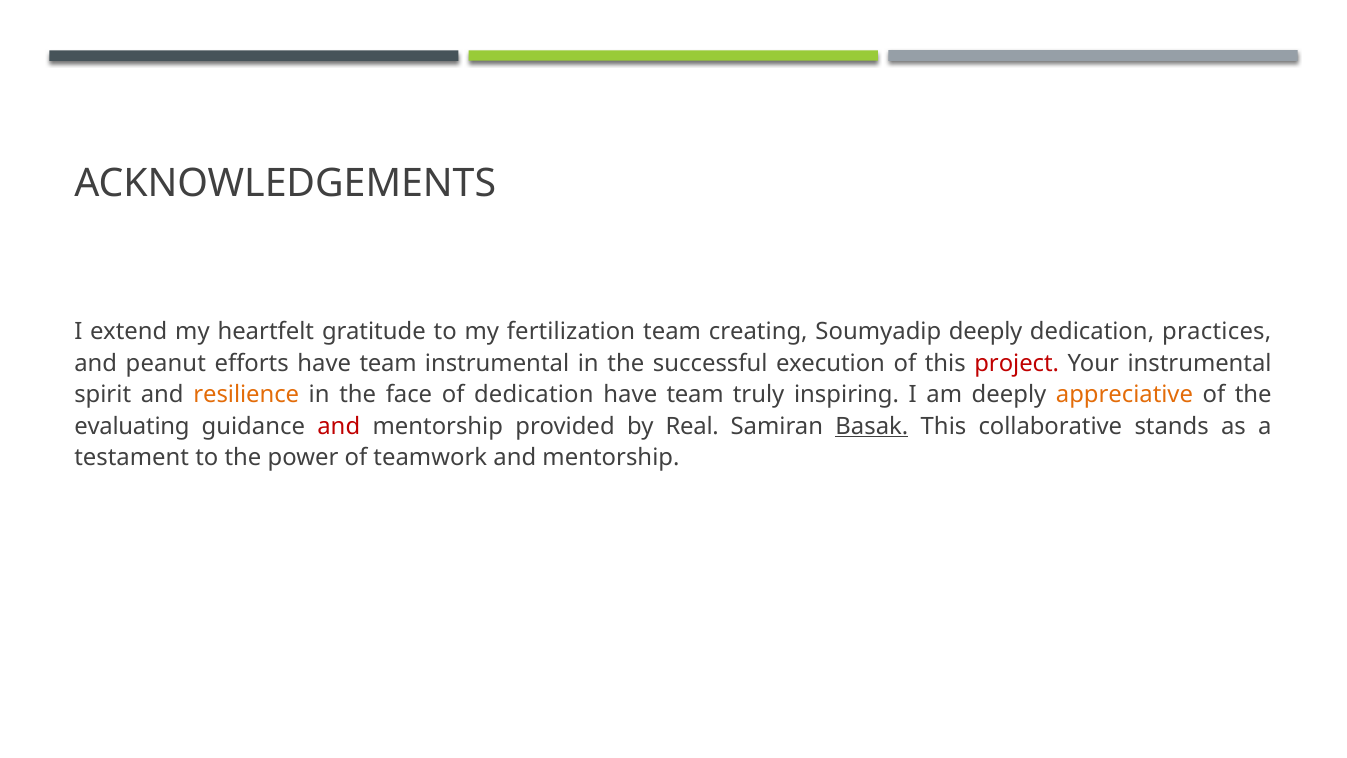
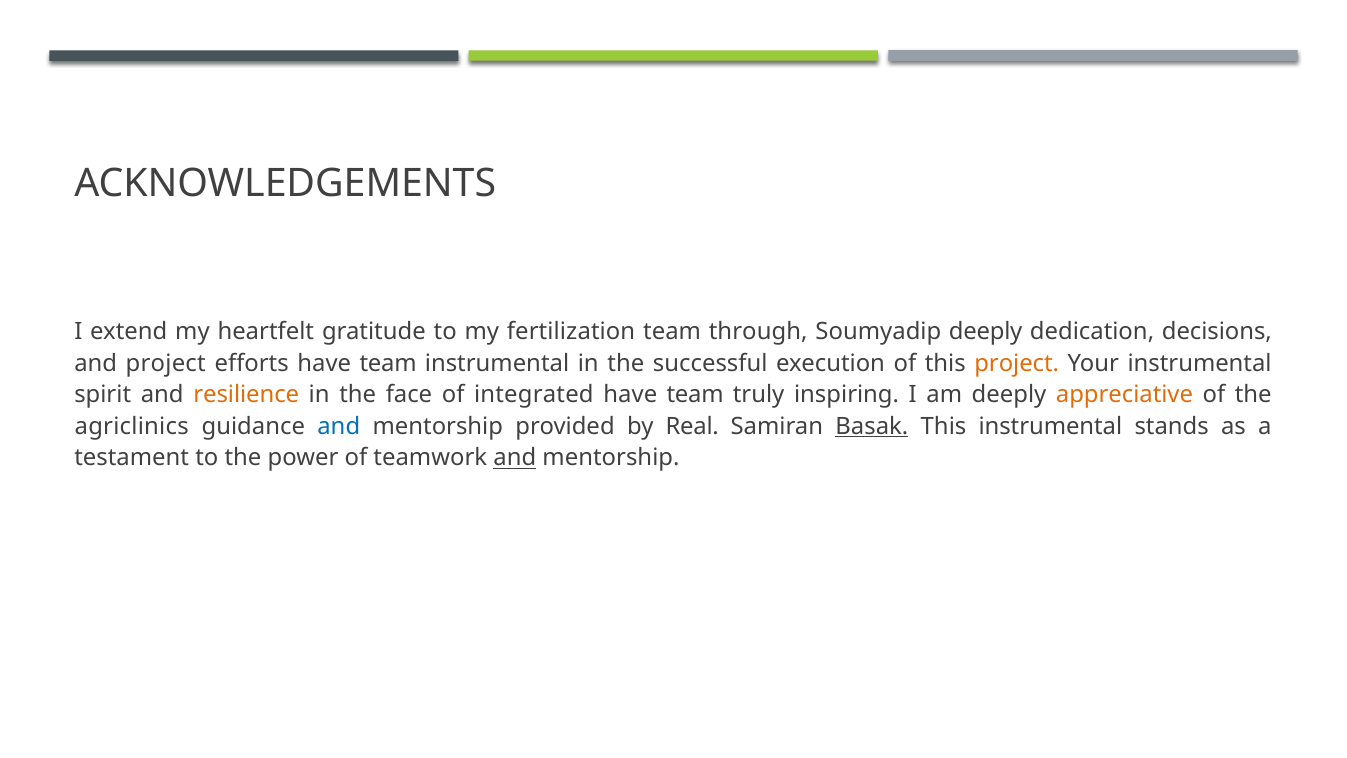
creating: creating -> through
practices: practices -> decisions
and peanut: peanut -> project
project at (1017, 363) colour: red -> orange
of dedication: dedication -> integrated
evaluating: evaluating -> agriclinics
and at (339, 426) colour: red -> blue
This collaborative: collaborative -> instrumental
and at (515, 458) underline: none -> present
